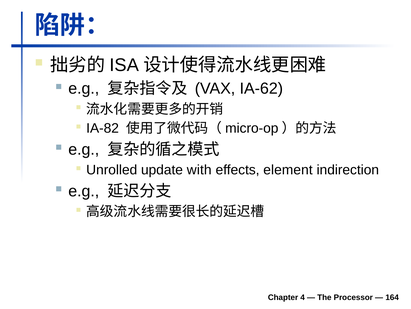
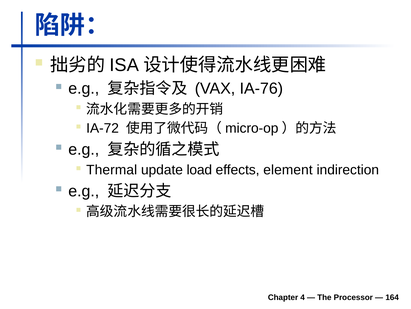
IA-62: IA-62 -> IA-76
IA-82: IA-82 -> IA-72
Unrolled: Unrolled -> Thermal
with: with -> load
